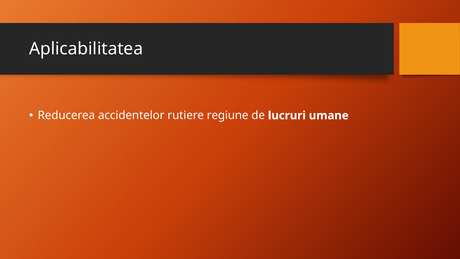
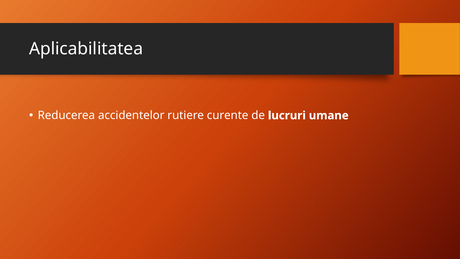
regiune: regiune -> curente
